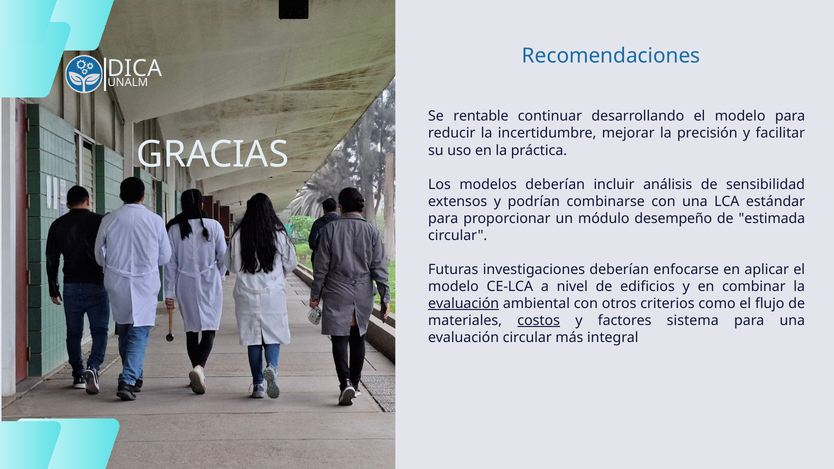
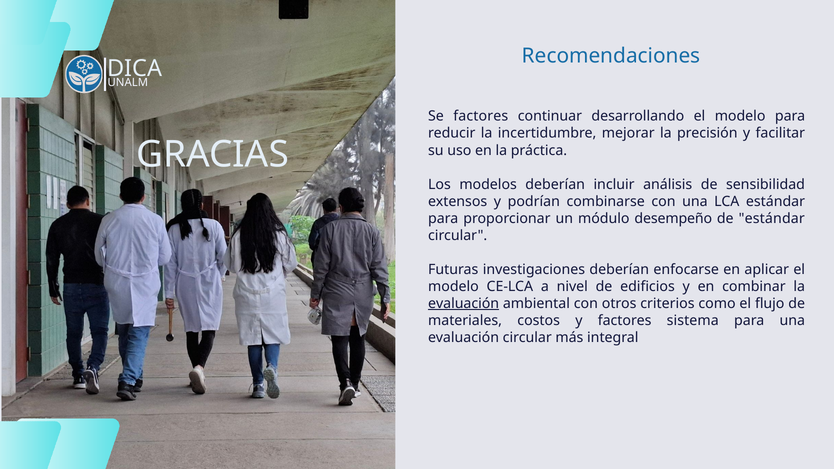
Se rentable: rentable -> factores
de estimada: estimada -> estándar
costos underline: present -> none
